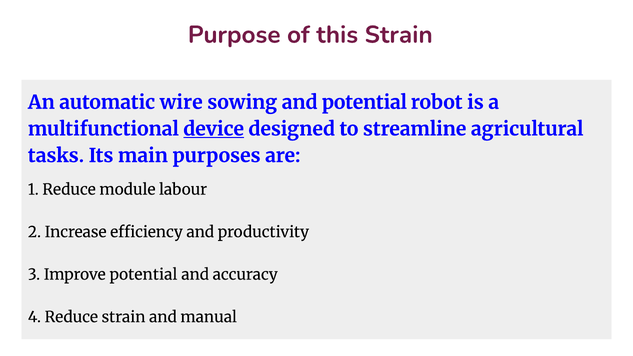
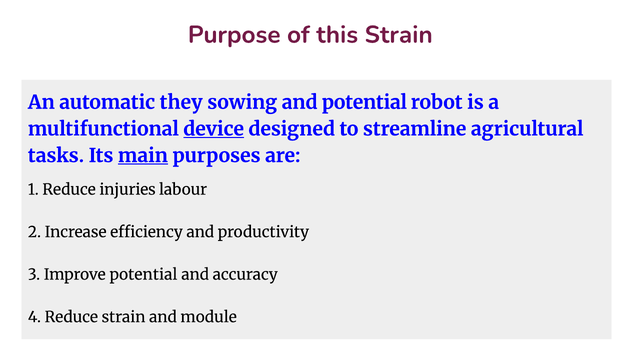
wire: wire -> they
main underline: none -> present
module: module -> injuries
manual: manual -> module
